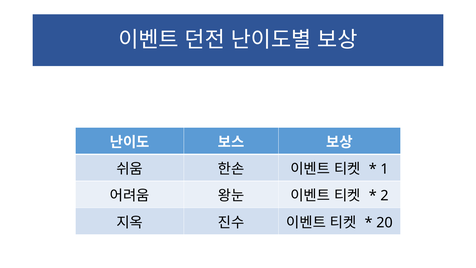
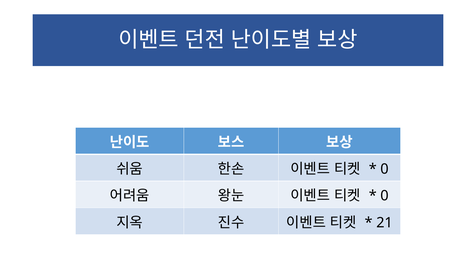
1 at (385, 169): 1 -> 0
2 at (385, 196): 2 -> 0
20: 20 -> 21
